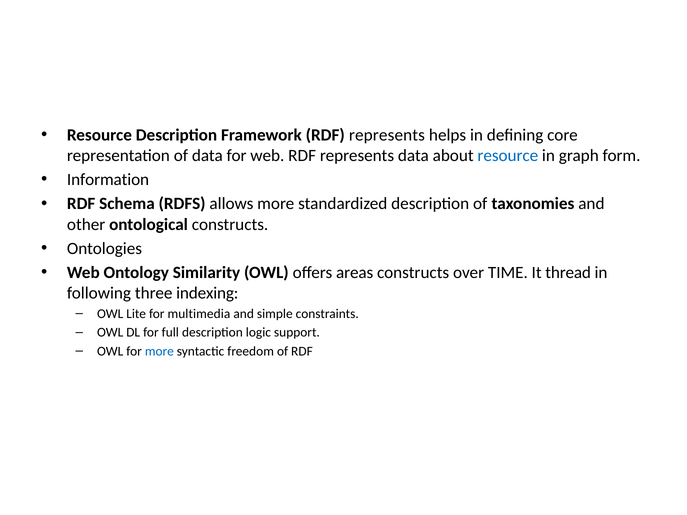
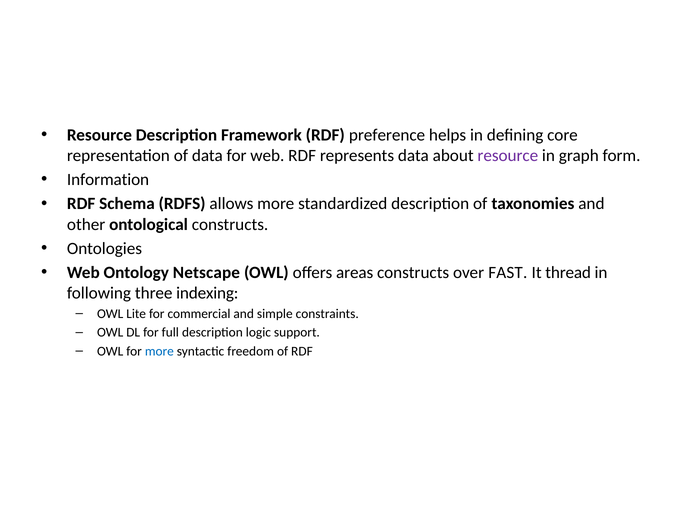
Framework RDF represents: represents -> preference
resource at (508, 156) colour: blue -> purple
Similarity: Similarity -> Netscape
TIME: TIME -> FAST
multimedia: multimedia -> commercial
